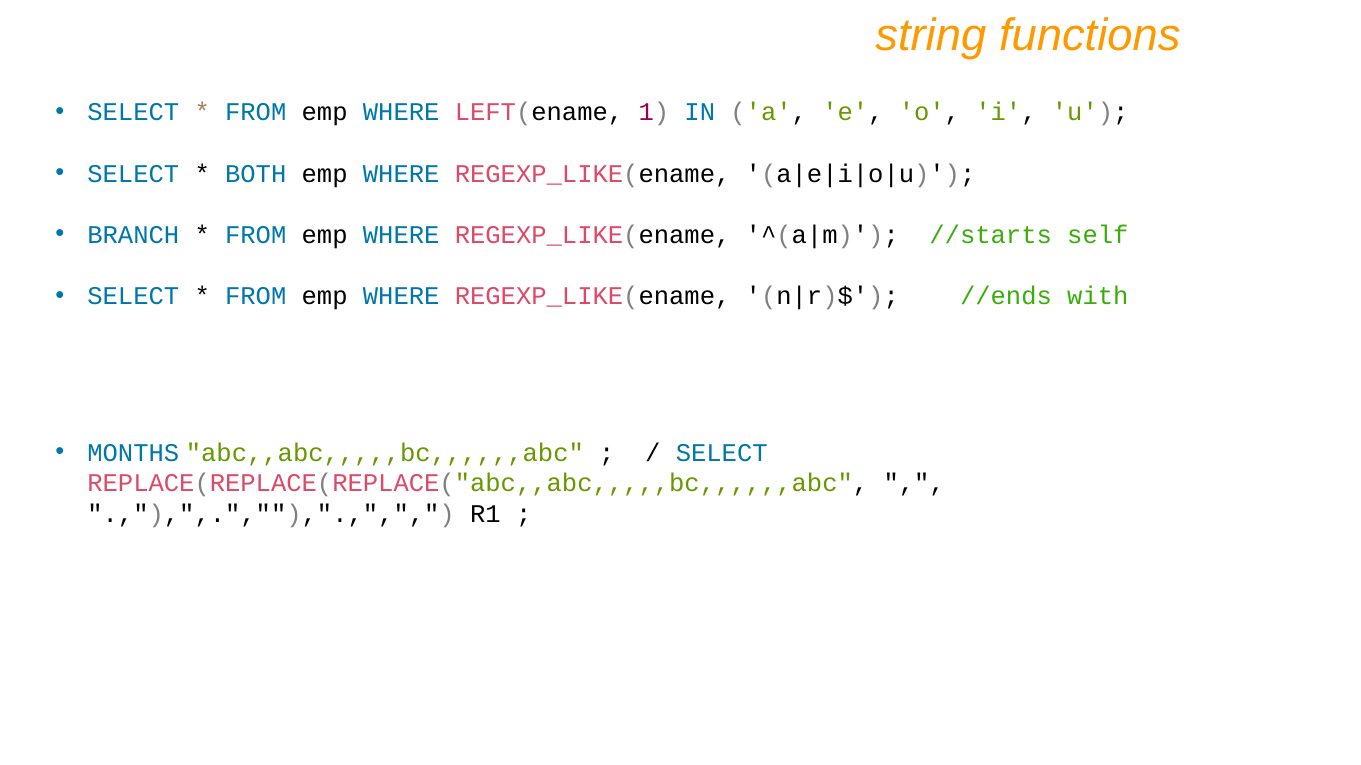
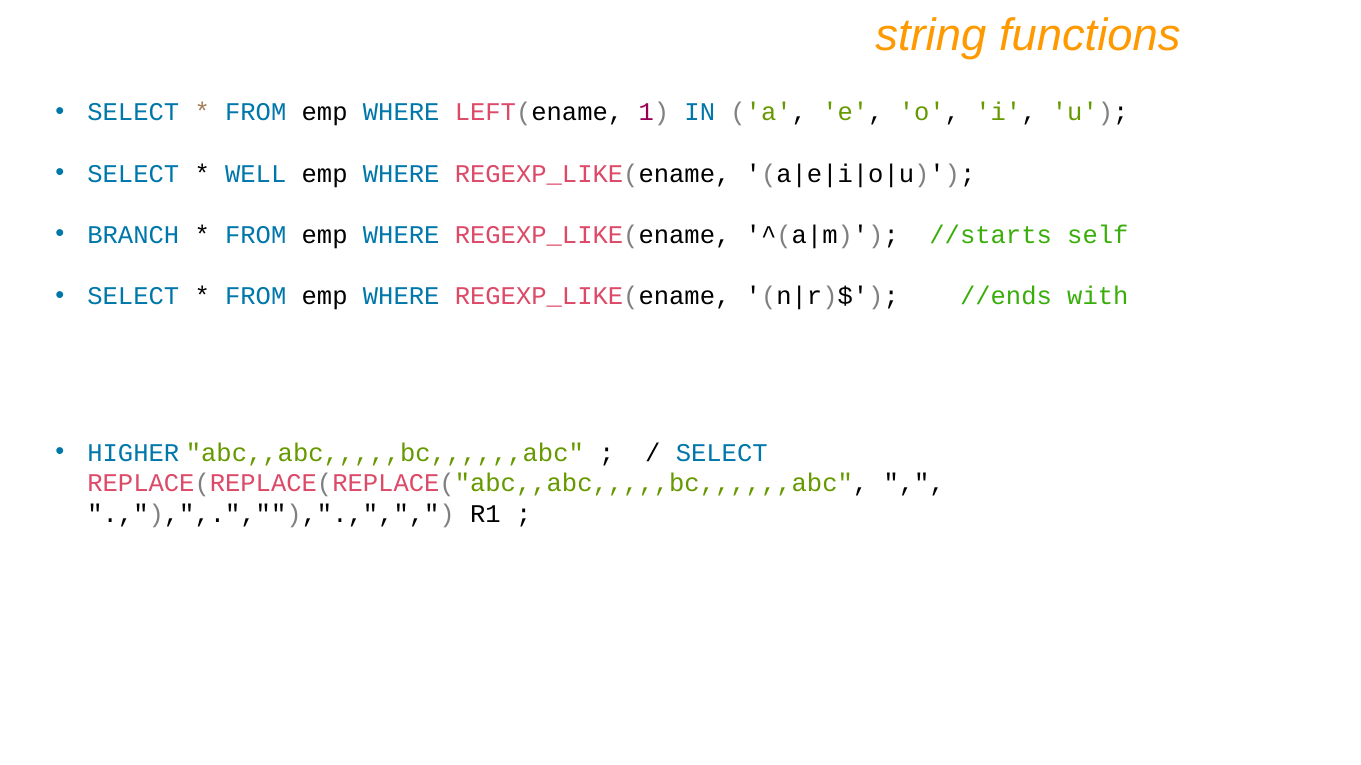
BOTH: BOTH -> WELL
MONTHS: MONTHS -> HIGHER
